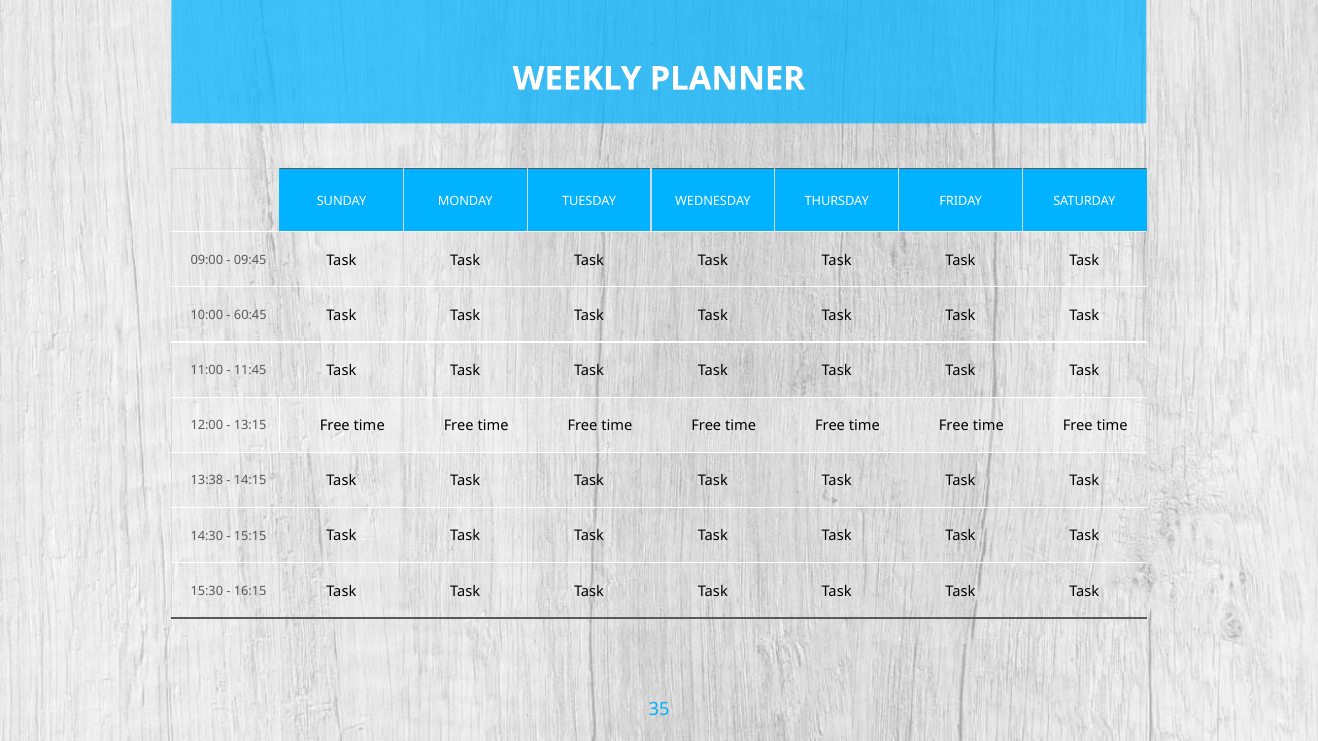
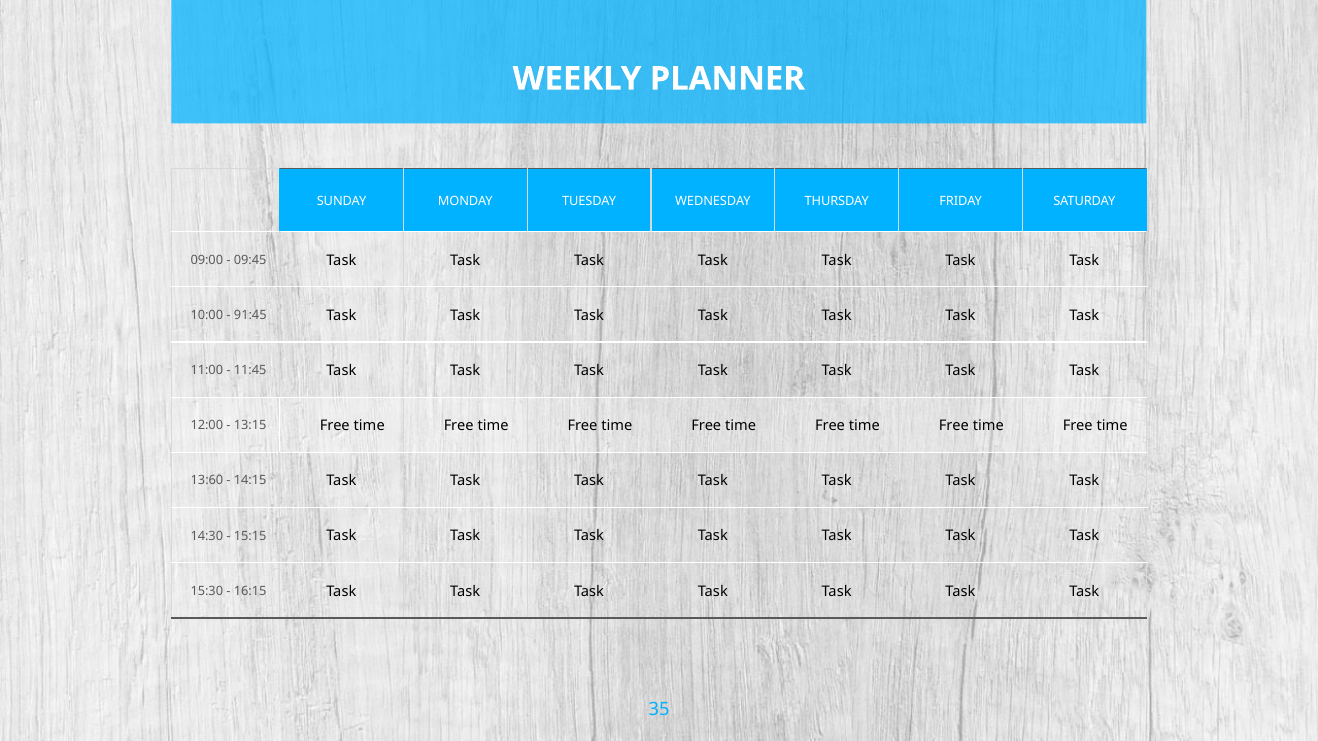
60:45: 60:45 -> 91:45
13:38: 13:38 -> 13:60
